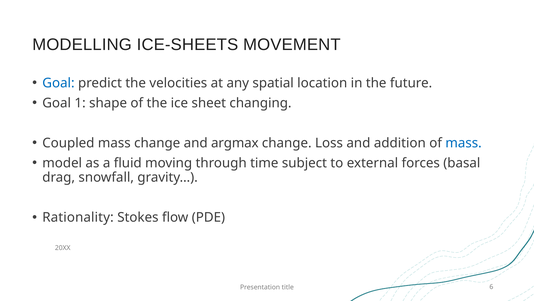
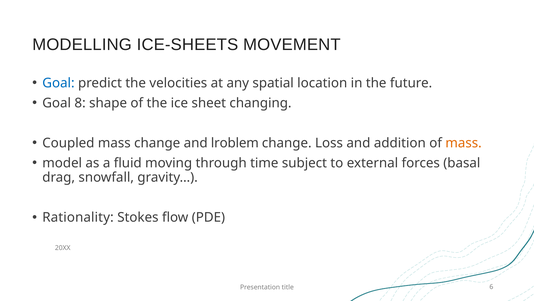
1: 1 -> 8
argmax: argmax -> lroblem
mass at (464, 143) colour: blue -> orange
